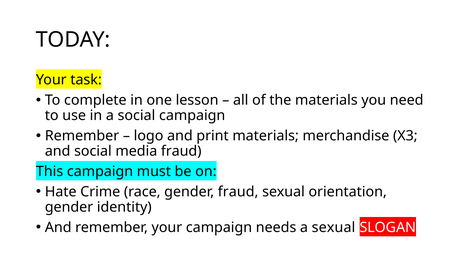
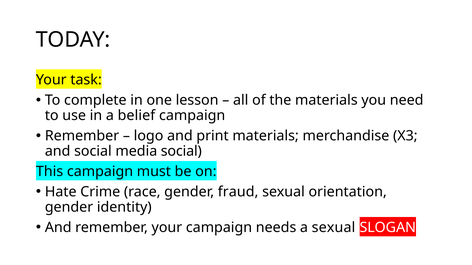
a social: social -> belief
media fraud: fraud -> social
